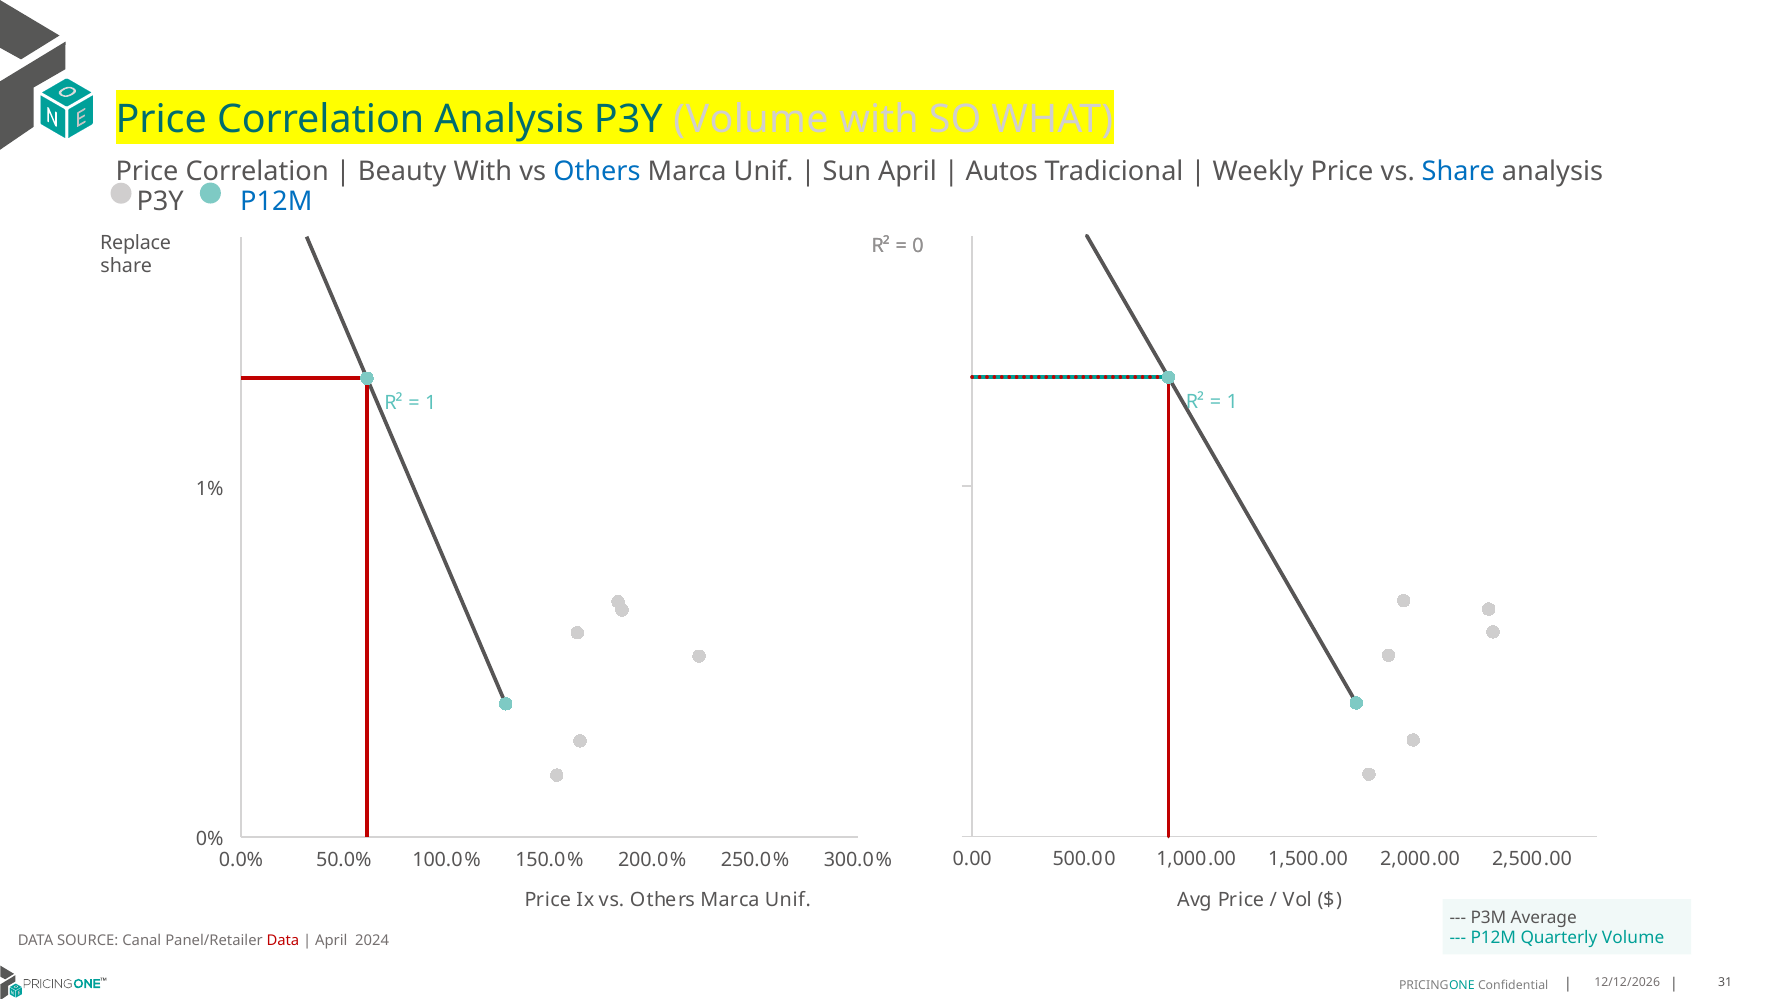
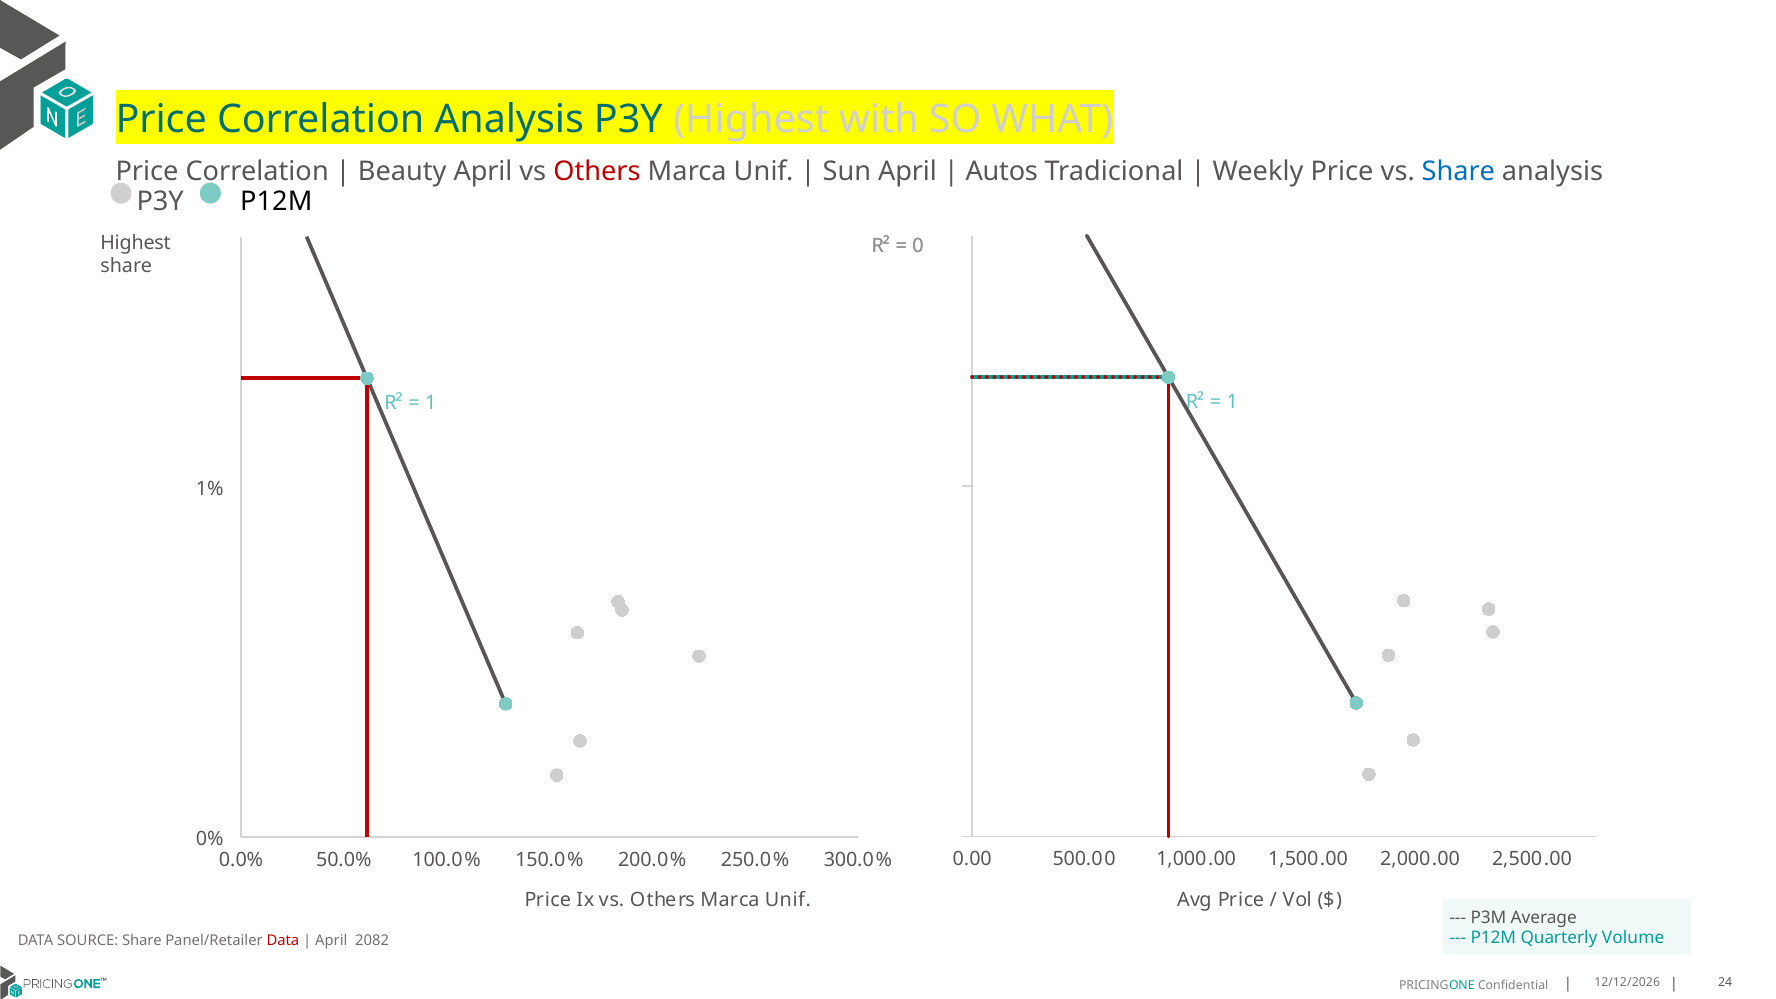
P3Y Volume: Volume -> Highest
Beauty With: With -> April
Others at (597, 172) colour: blue -> red
P12M at (276, 201) colour: blue -> black
Replace at (136, 243): Replace -> Highest
SOURCE Canal: Canal -> Share
2024: 2024 -> 2082
31: 31 -> 24
